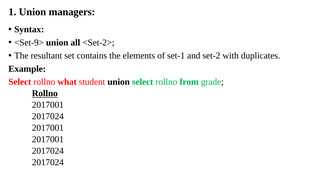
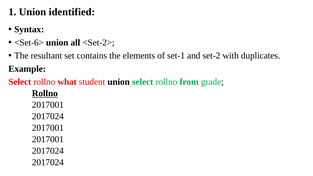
managers: managers -> identified
<Set-9>: <Set-9> -> <Set-6>
